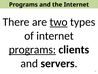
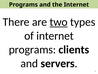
programs at (32, 49) underline: present -> none
